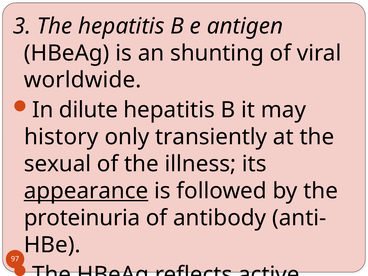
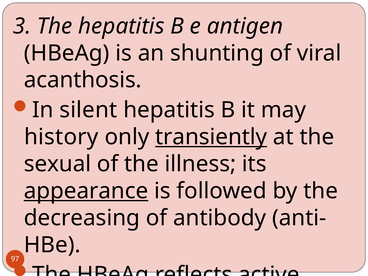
worldwide: worldwide -> acanthosis
dilute: dilute -> silent
transiently underline: none -> present
proteinuria: proteinuria -> decreasing
